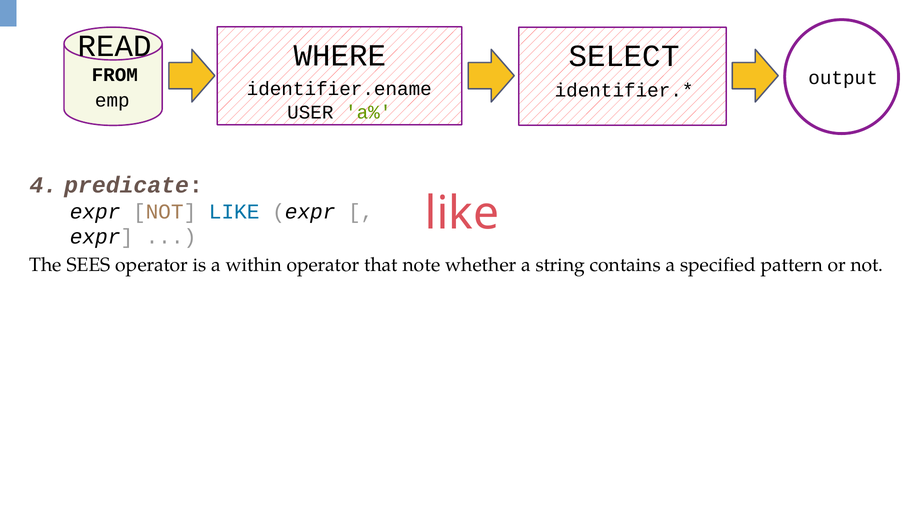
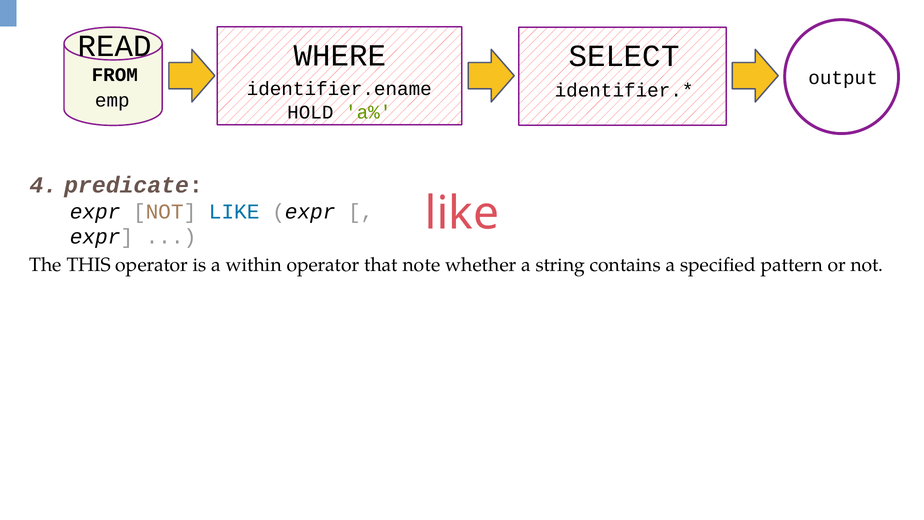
USER: USER -> HOLD
SEES: SEES -> THIS
